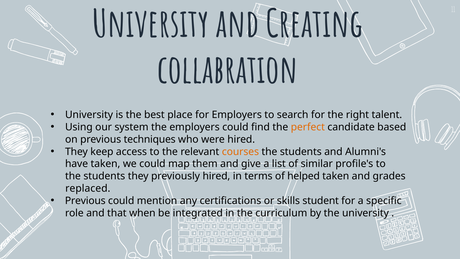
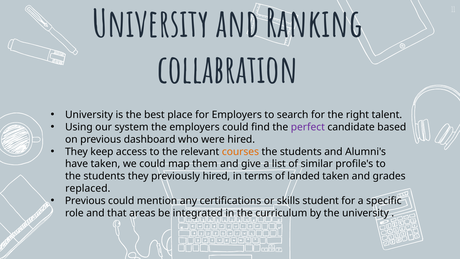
Creating: Creating -> Ranking
perfect colour: orange -> purple
techniques: techniques -> dashboard
helped: helped -> landed
when: when -> areas
